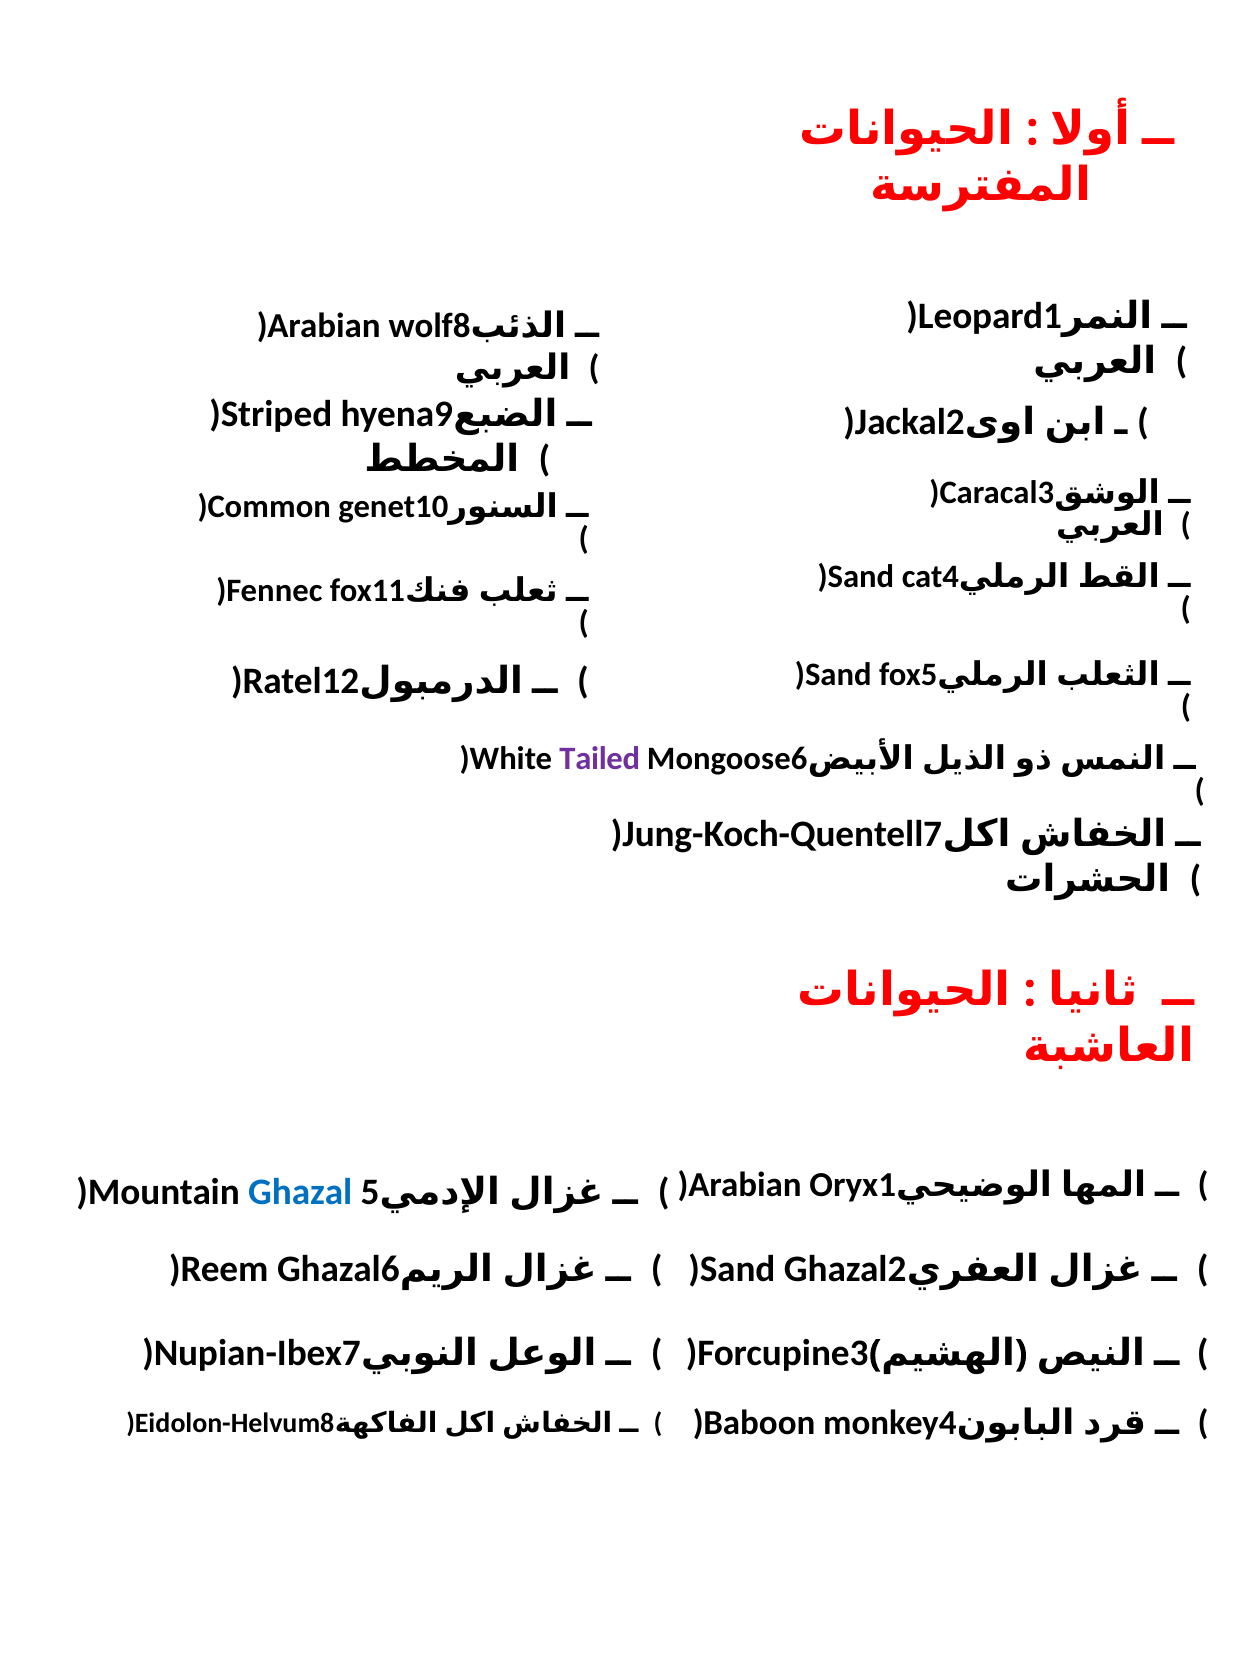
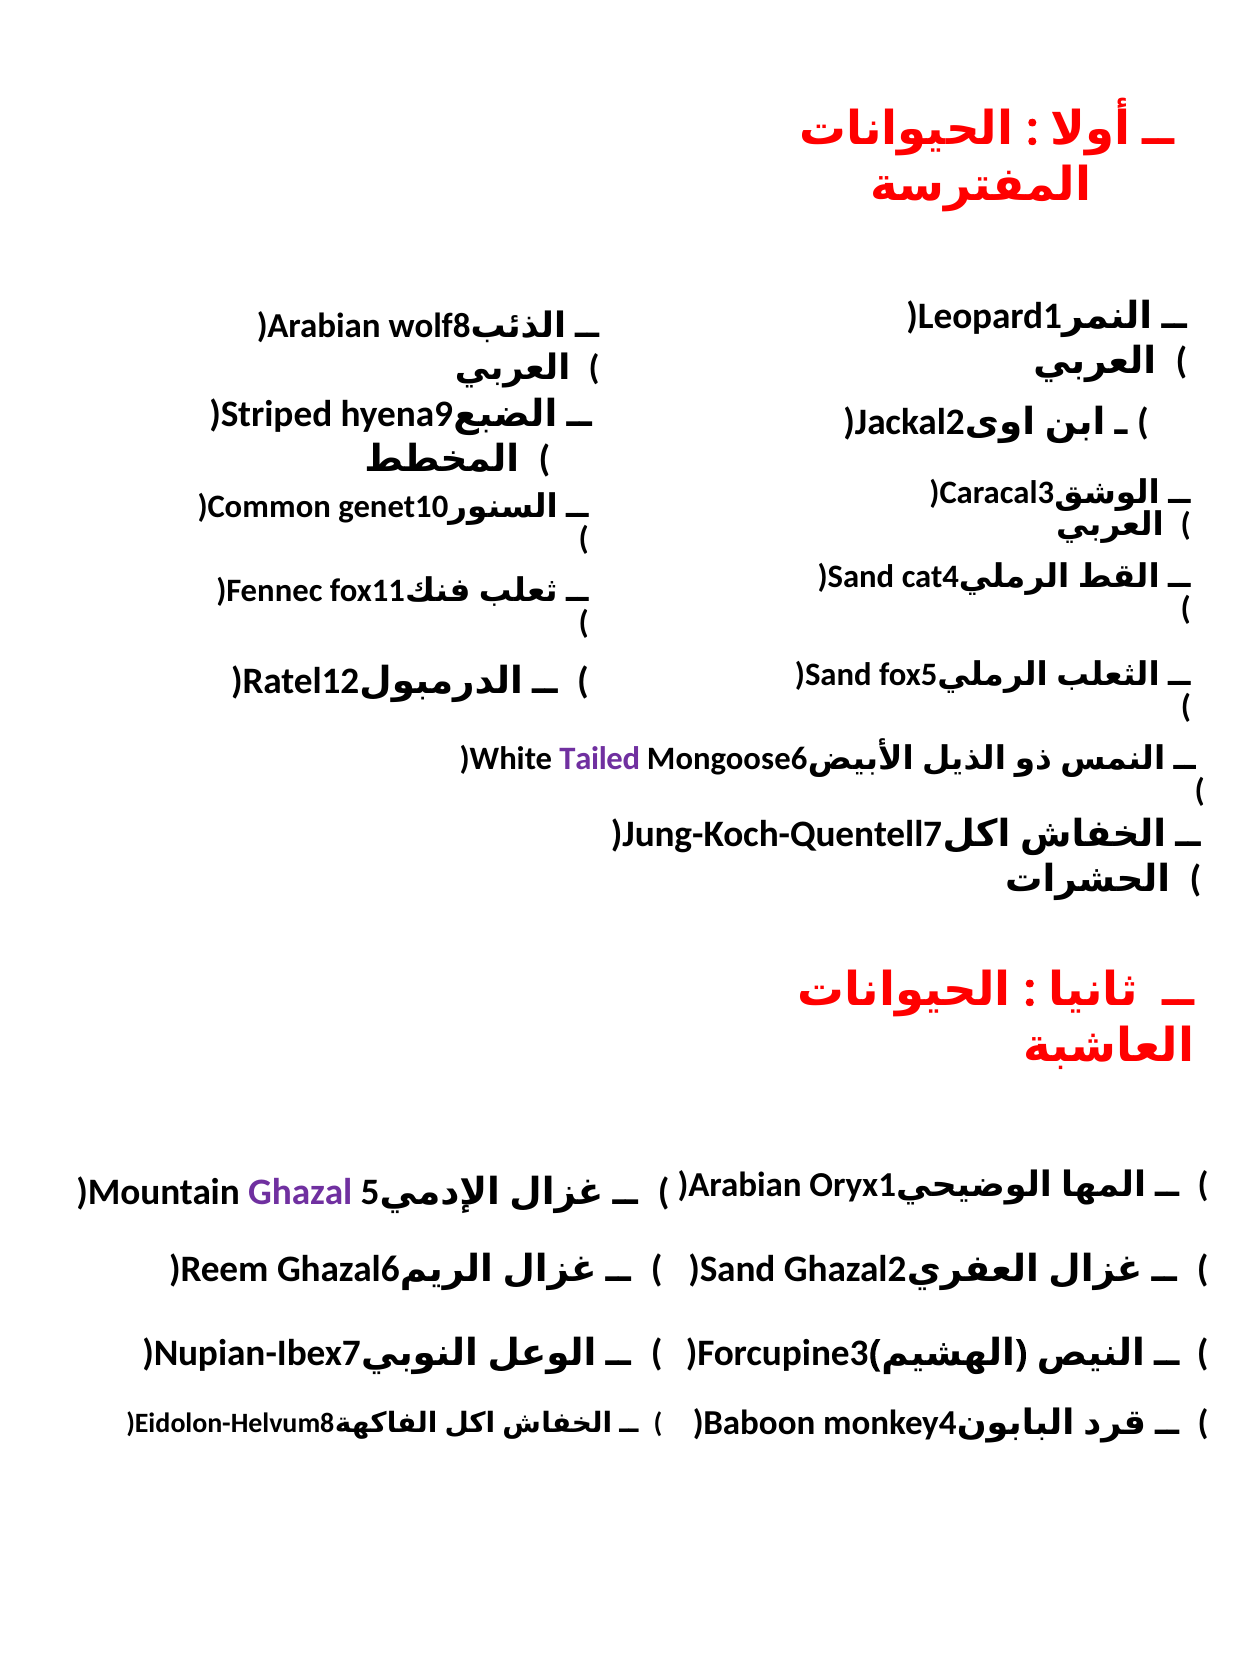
Ghazal colour: blue -> purple
